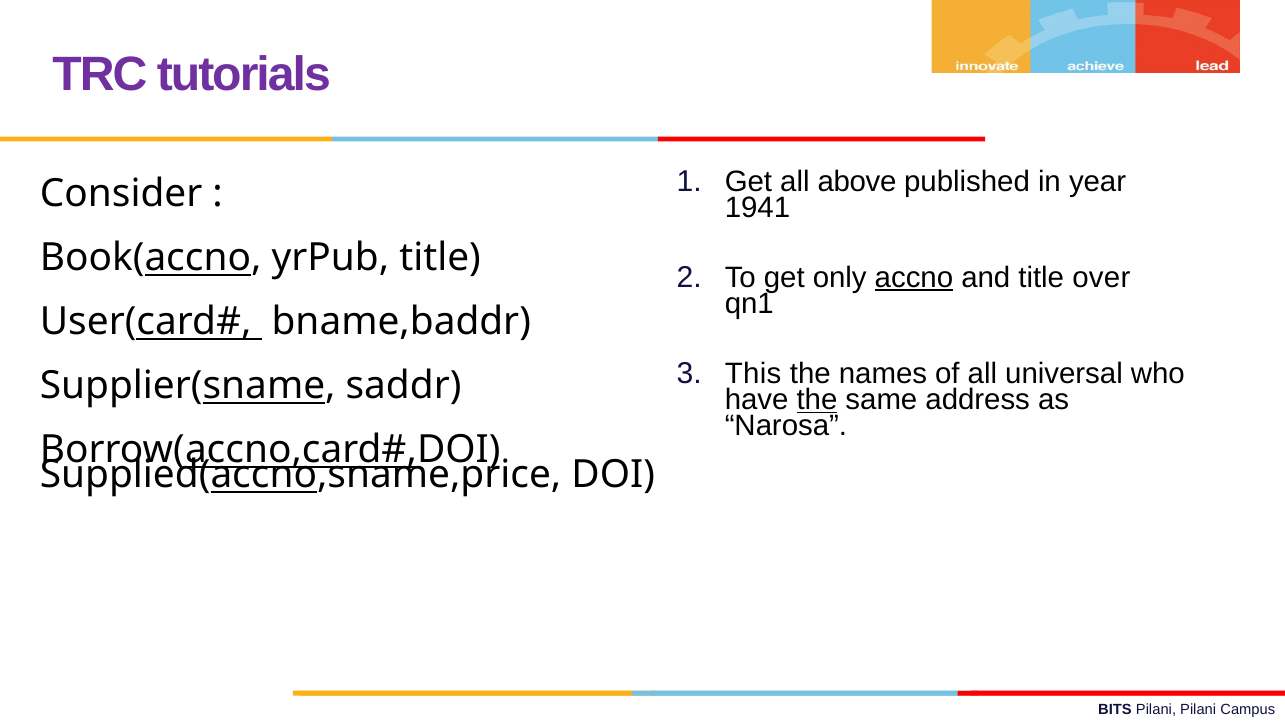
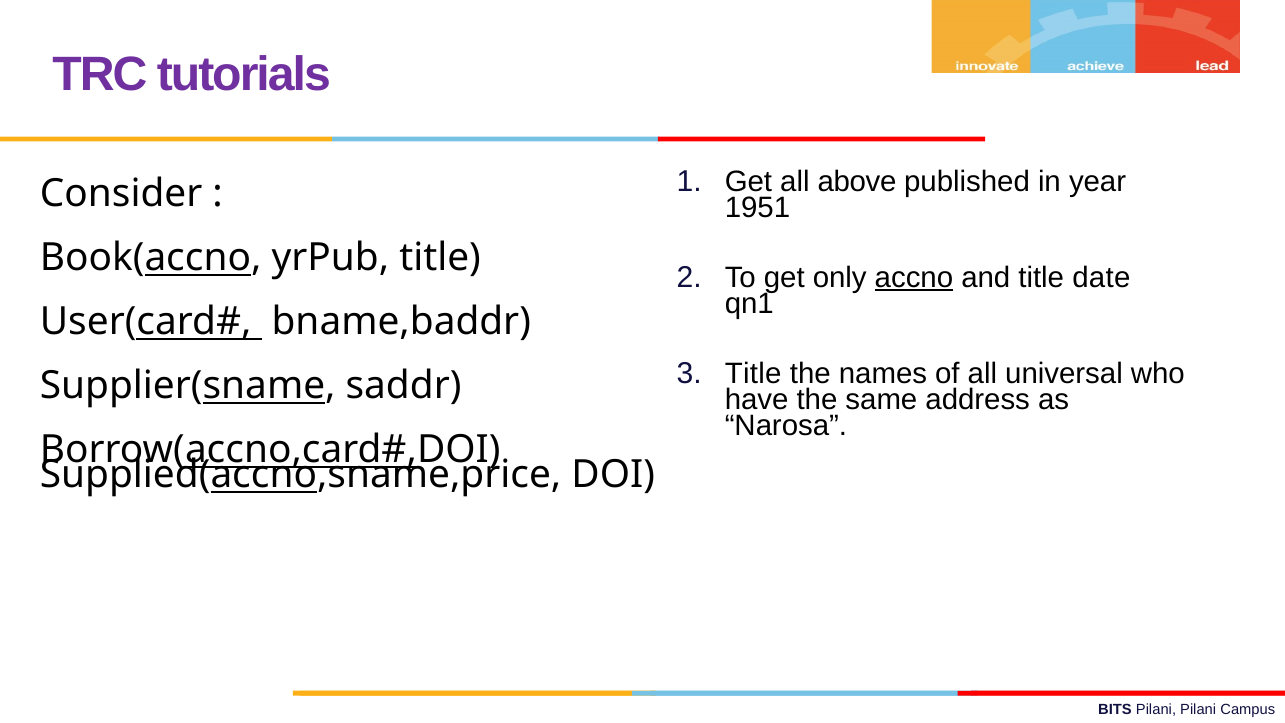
1941: 1941 -> 1951
over: over -> date
This at (753, 373): This -> Title
the at (817, 400) underline: present -> none
